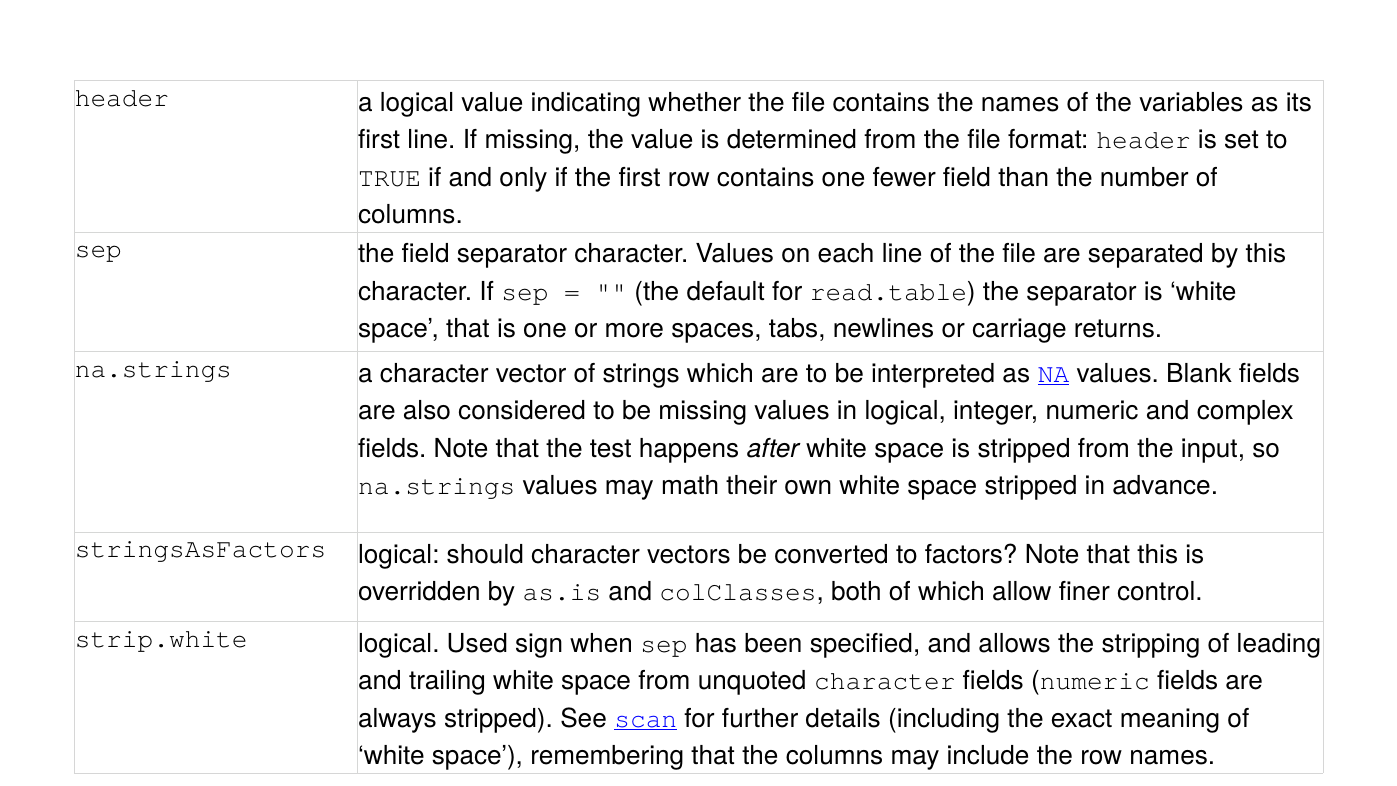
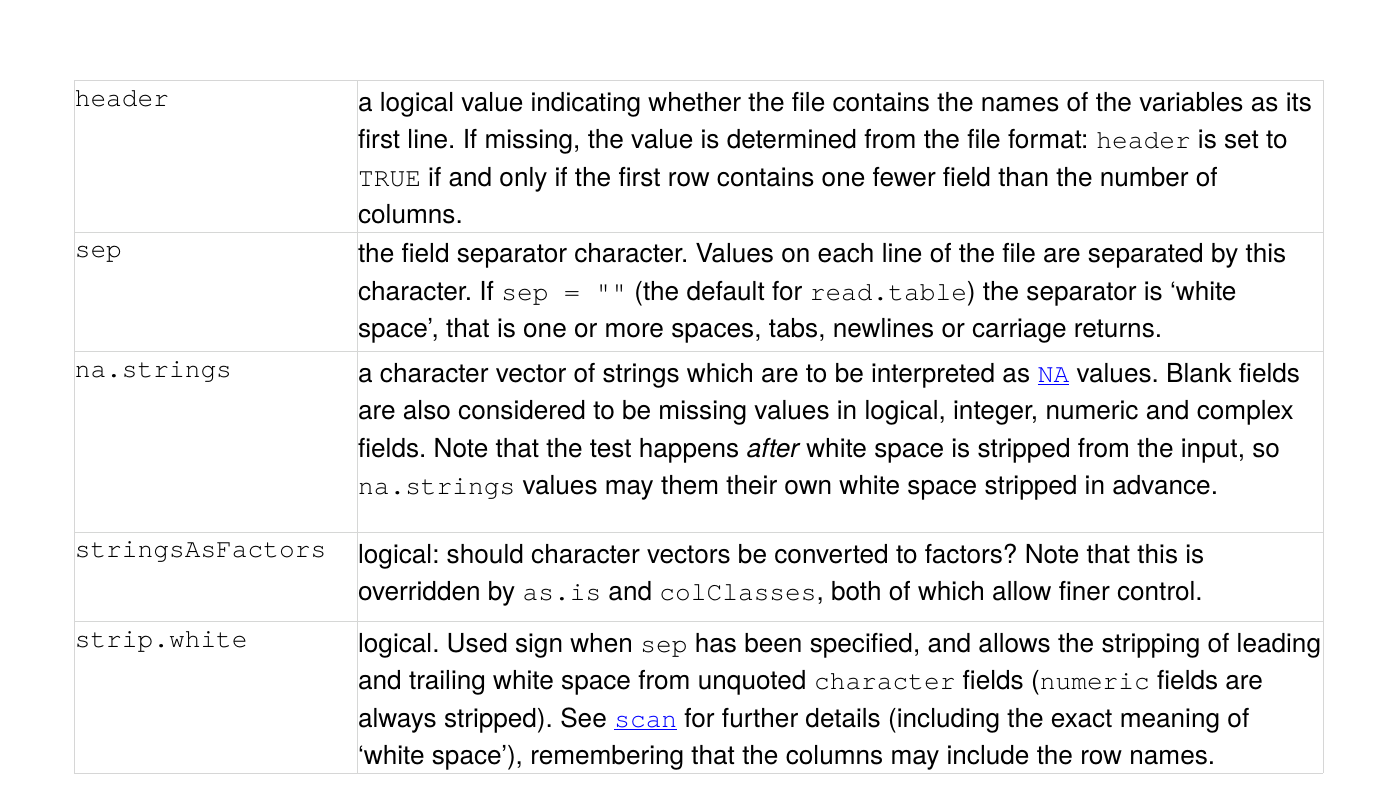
math: math -> them
